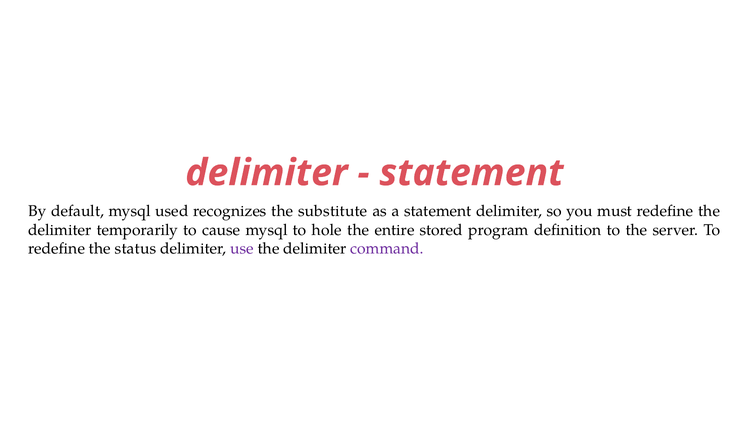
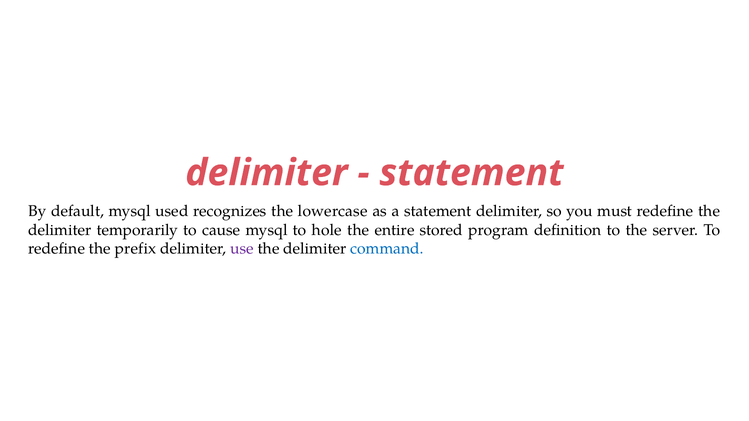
substitute: substitute -> lowercase
status: status -> prefix
command colour: purple -> blue
